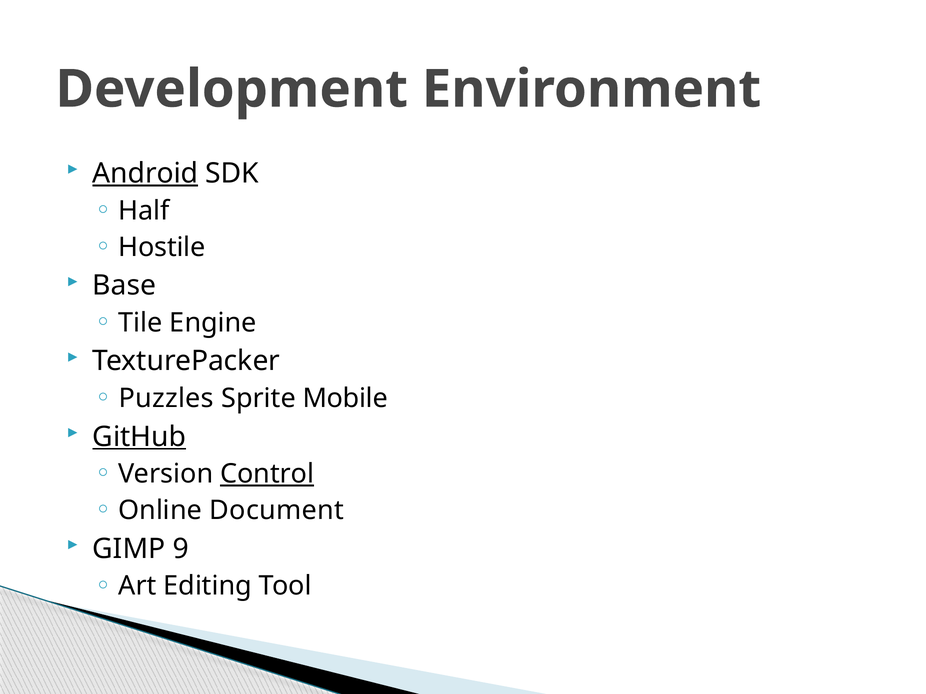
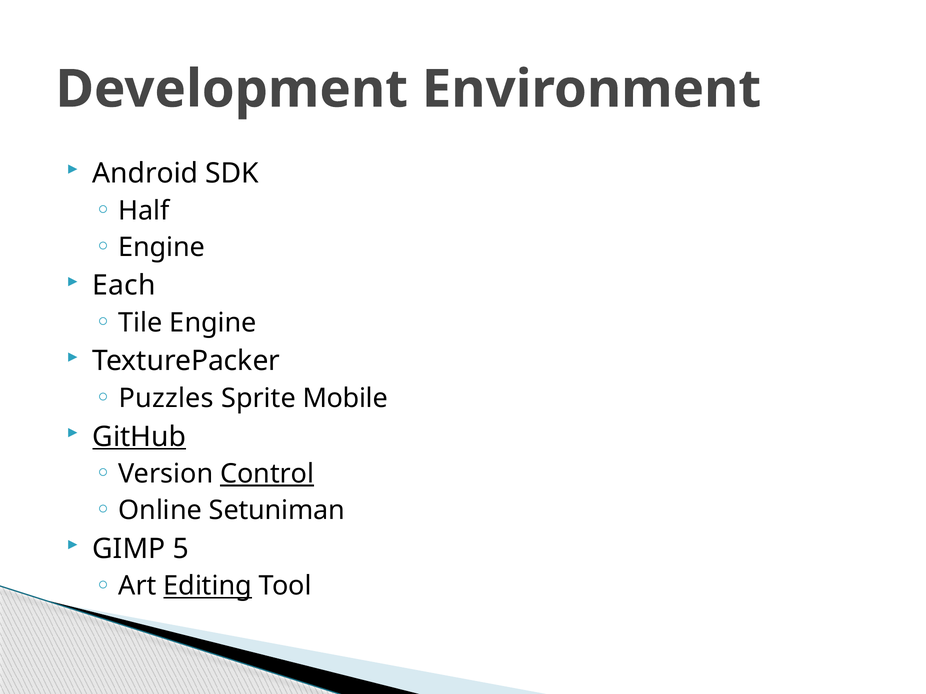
Android underline: present -> none
Hostile at (162, 247): Hostile -> Engine
Base: Base -> Each
Document: Document -> Setuniman
9: 9 -> 5
Editing underline: none -> present
